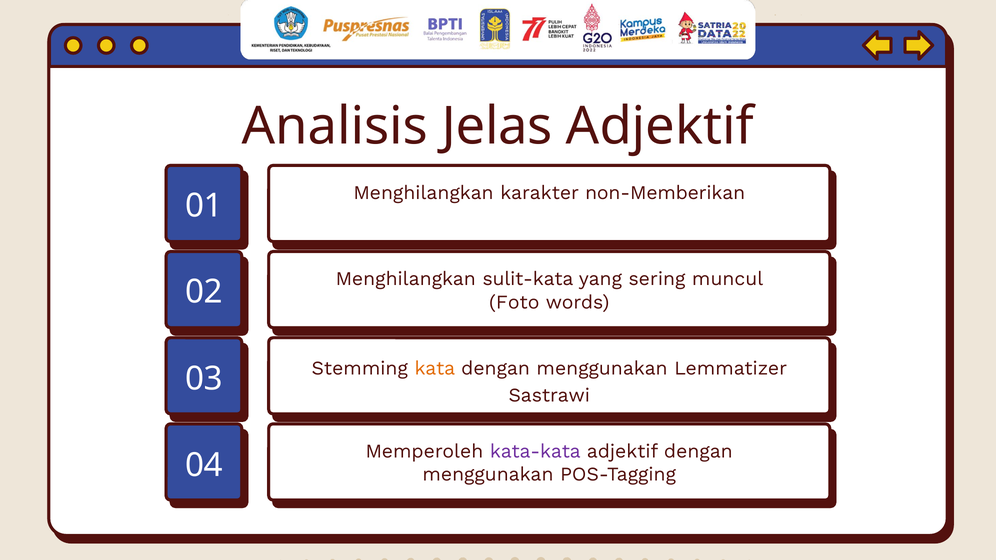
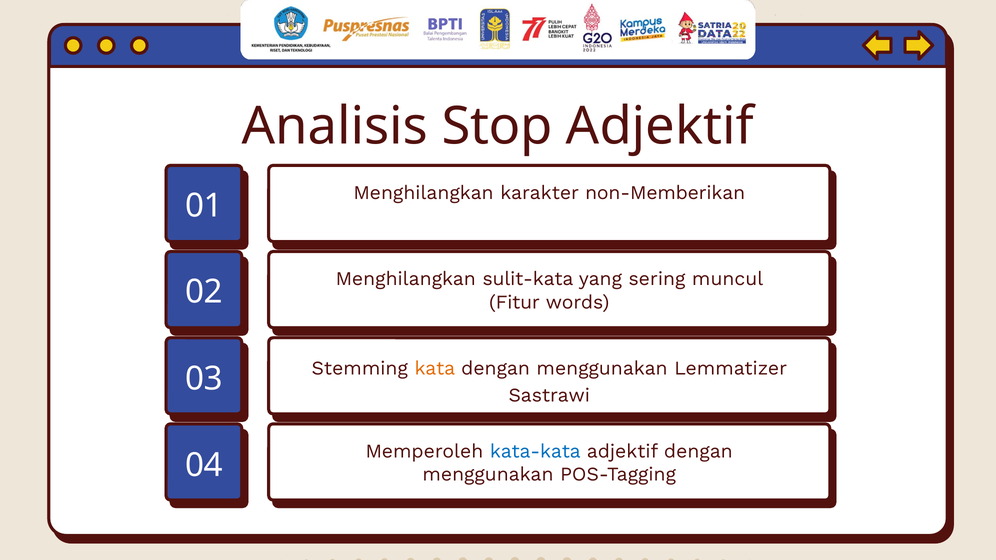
Jelas: Jelas -> Stop
Foto: Foto -> Fitur
kata-kata colour: purple -> blue
